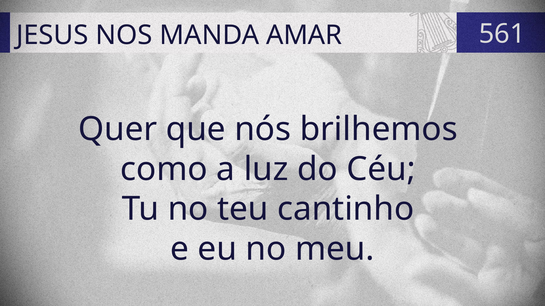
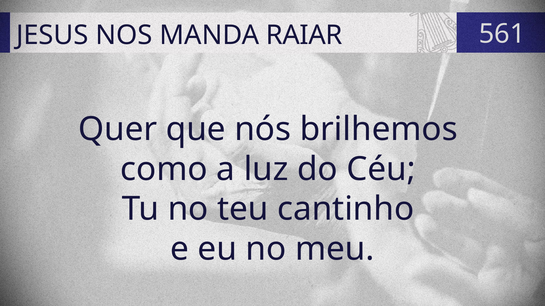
AMAR: AMAR -> RAIAR
